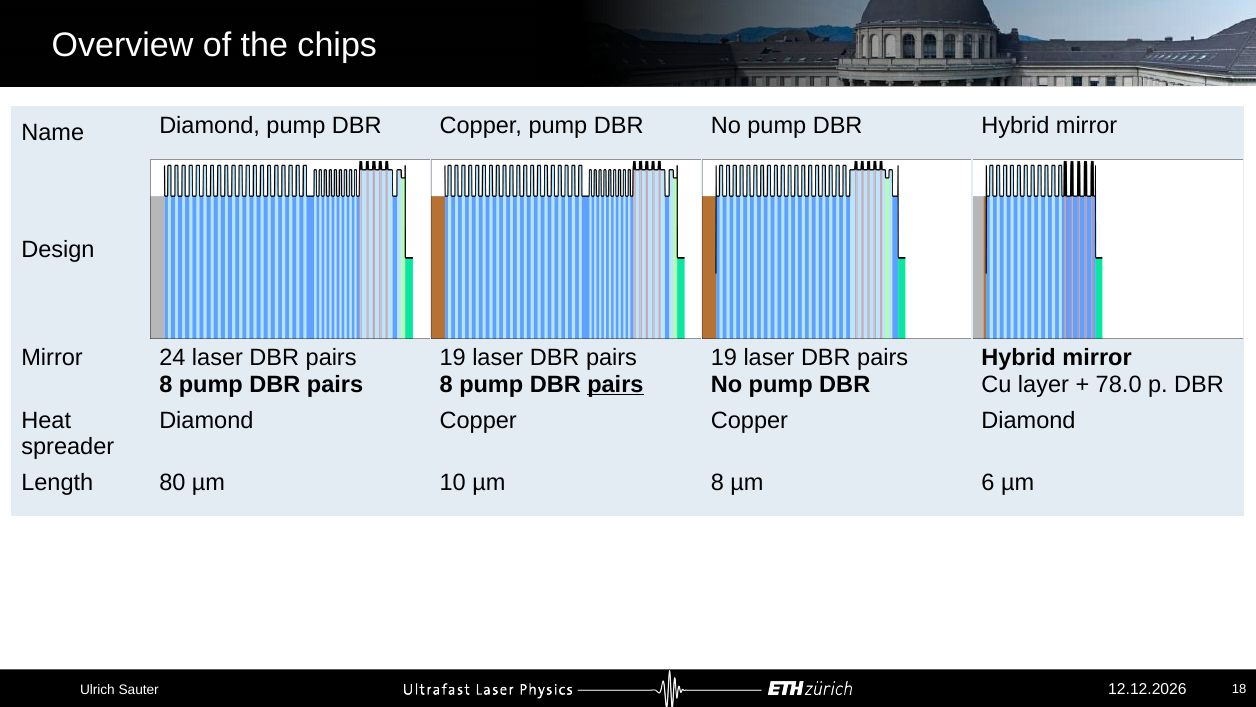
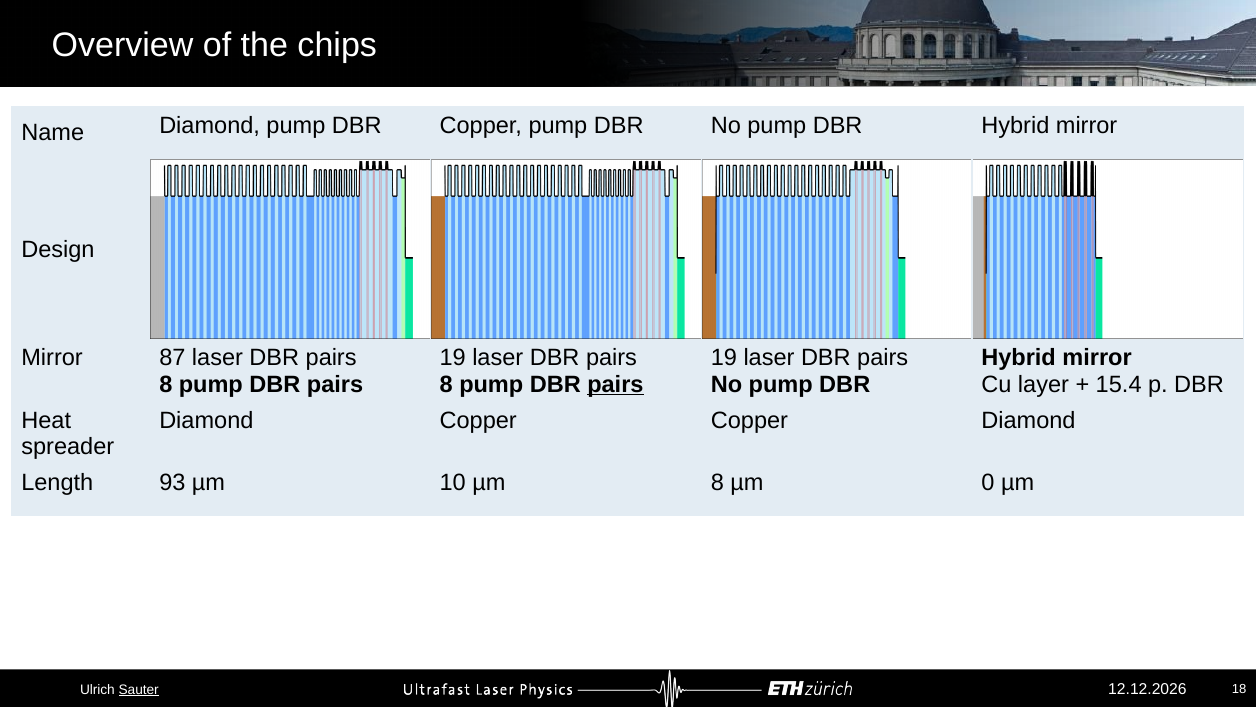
24: 24 -> 87
78.0: 78.0 -> 15.4
80: 80 -> 93
6: 6 -> 0
Sauter underline: none -> present
